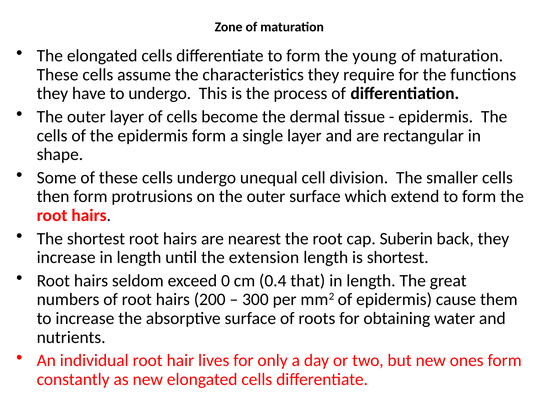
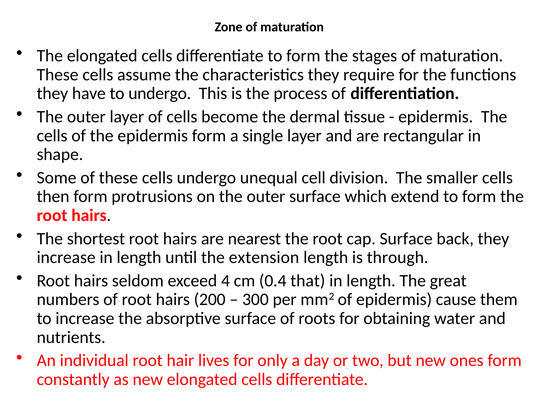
young: young -> stages
cap Suberin: Suberin -> Surface
is shortest: shortest -> through
0: 0 -> 4
